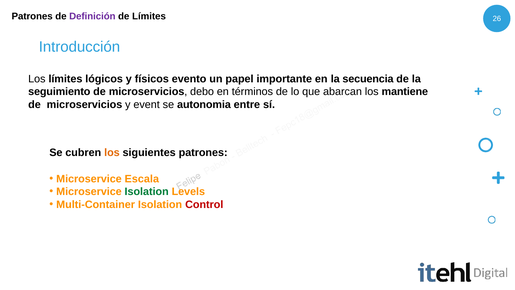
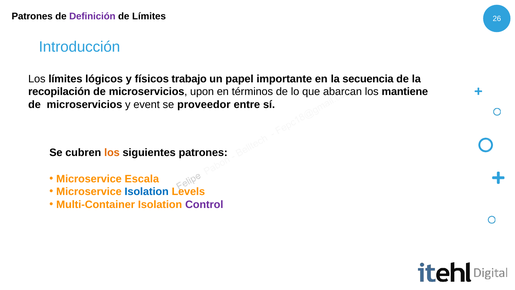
evento: evento -> trabajo
seguimiento: seguimiento -> recopilación
debo: debo -> upon
autonomia: autonomia -> proveedor
Isolation at (147, 192) colour: green -> blue
Control colour: red -> purple
